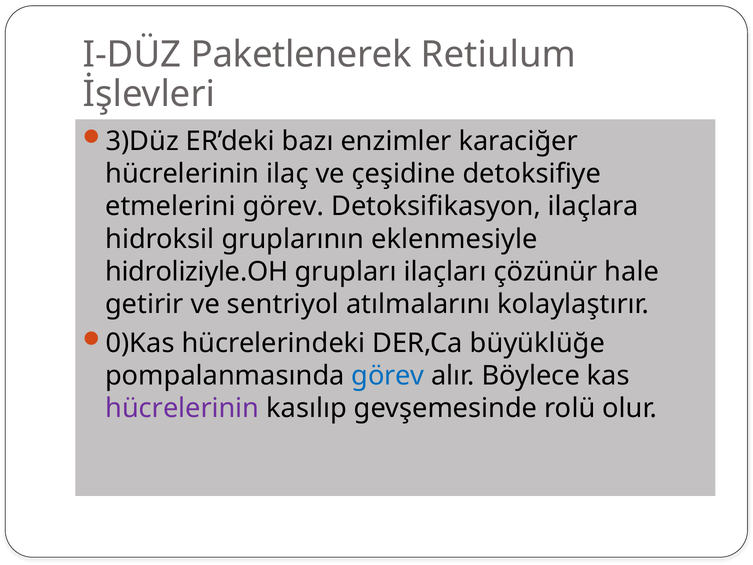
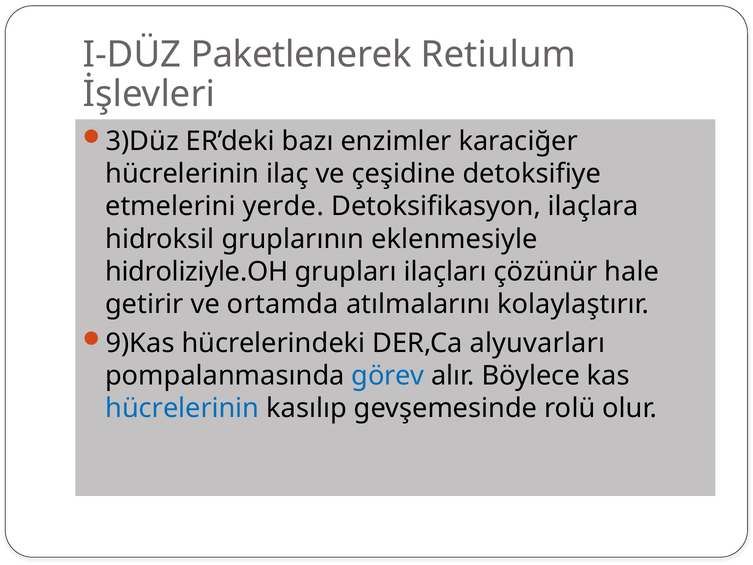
etmelerini görev: görev -> yerde
sentriyol: sentriyol -> ortamda
0)Kas: 0)Kas -> 9)Kas
büyüklüğe: büyüklüğe -> alyuvarları
hücrelerinin at (182, 408) colour: purple -> blue
